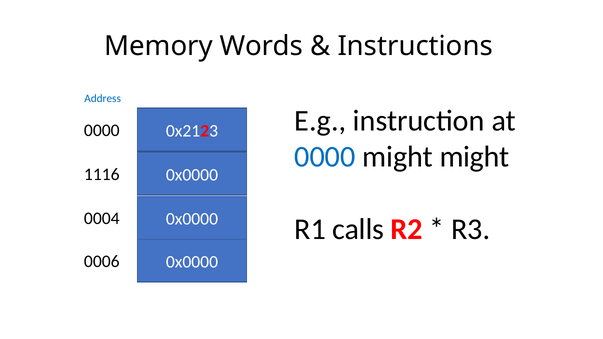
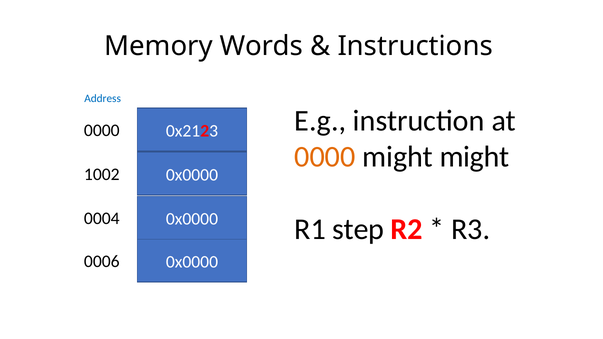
0000 at (325, 157) colour: blue -> orange
1116: 1116 -> 1002
calls: calls -> step
